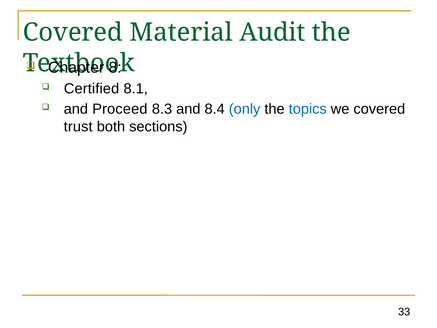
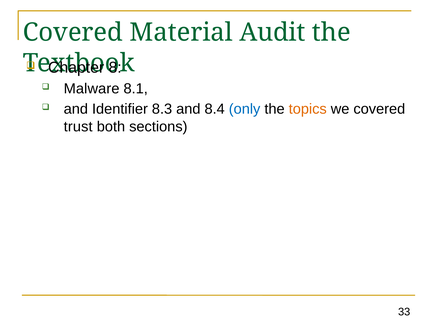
Certified: Certified -> Malware
Proceed: Proceed -> Identifier
topics colour: blue -> orange
